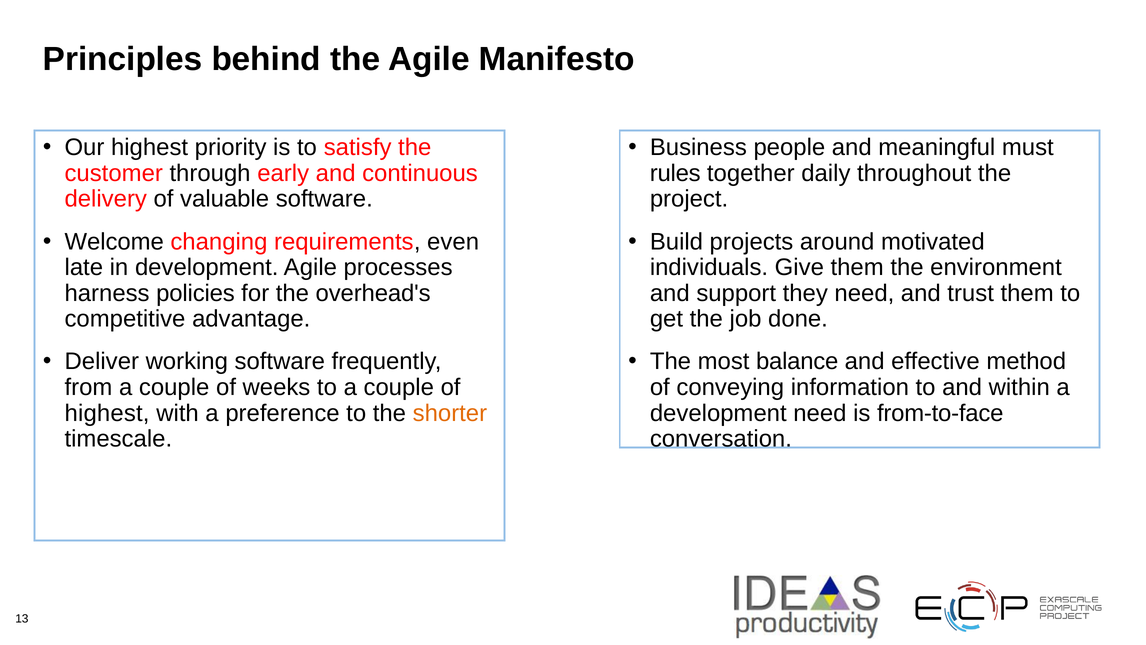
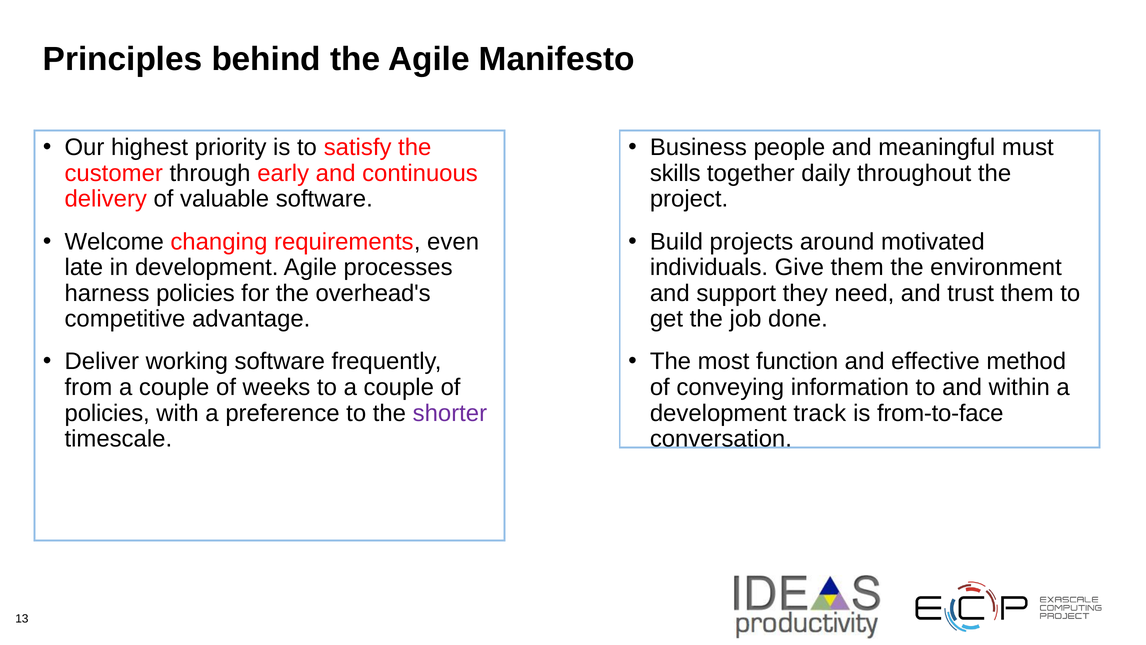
rules: rules -> skills
balance: balance -> function
highest at (107, 413): highest -> policies
shorter colour: orange -> purple
development need: need -> track
